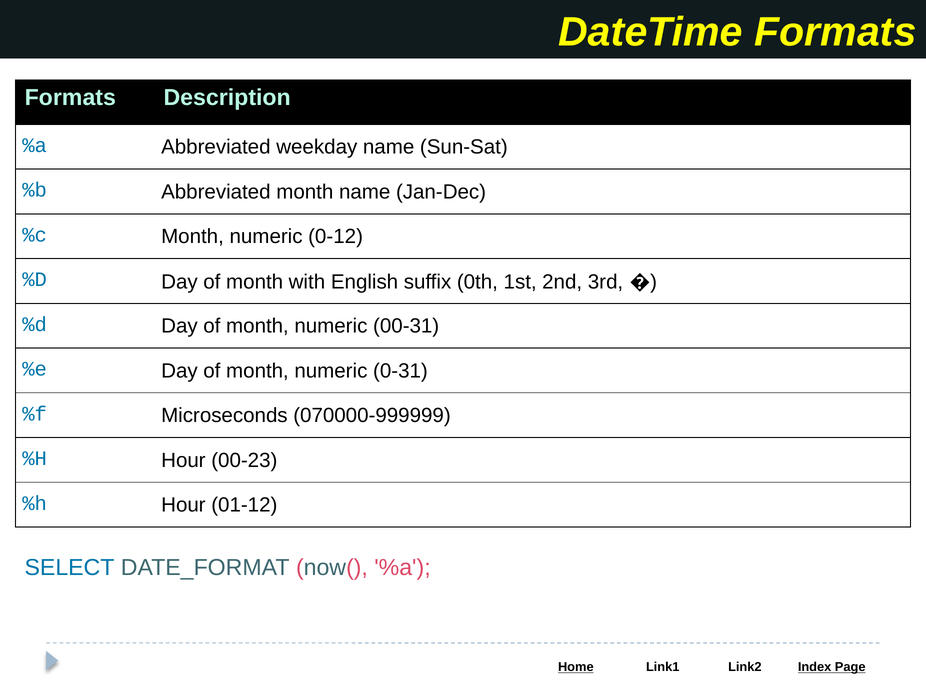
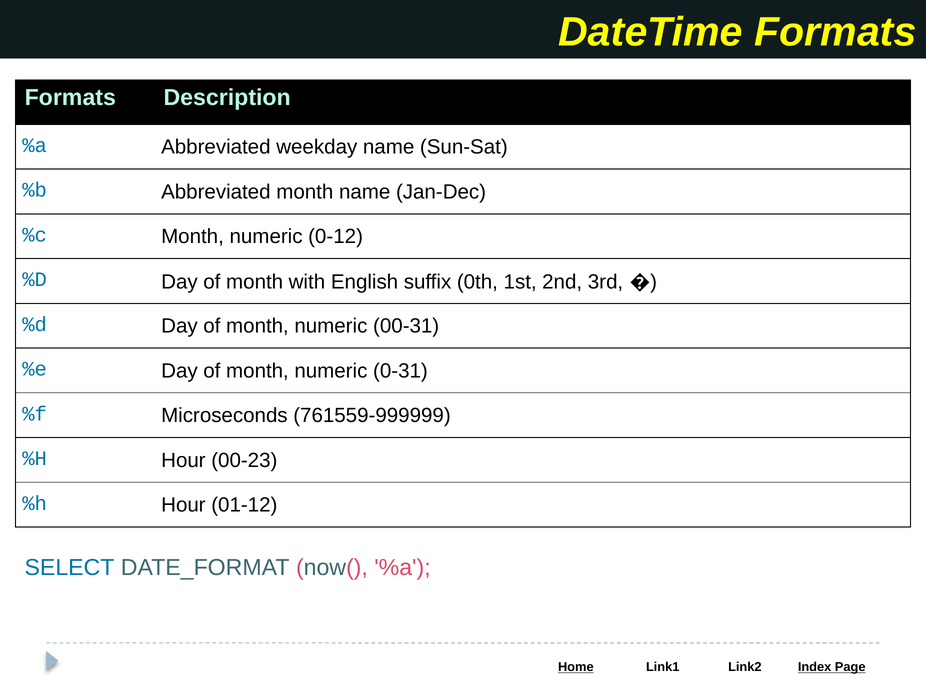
070000-999999: 070000-999999 -> 761559-999999
